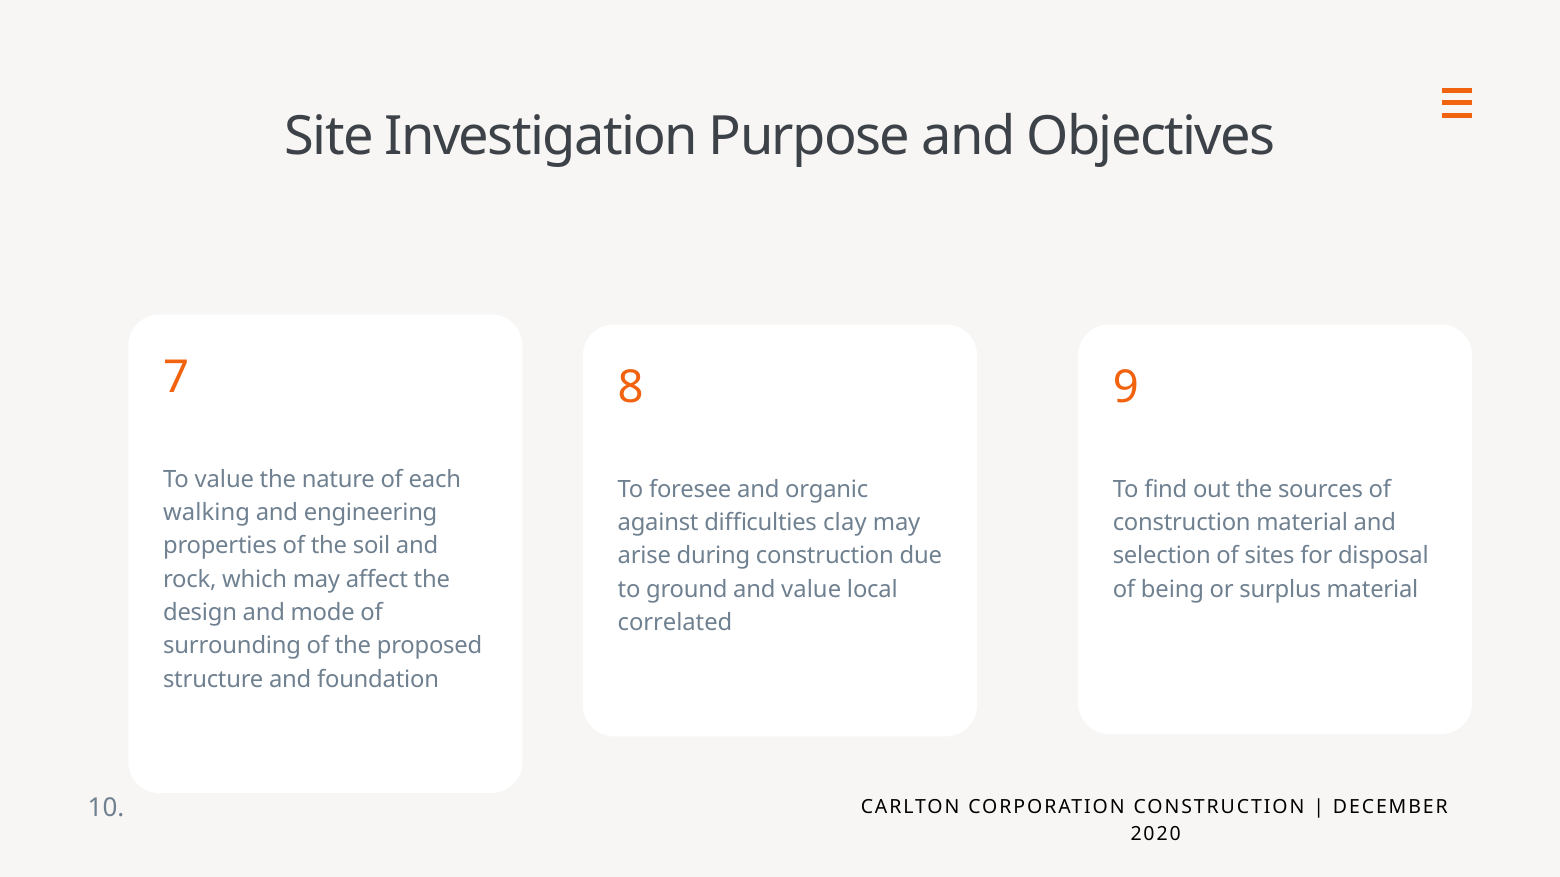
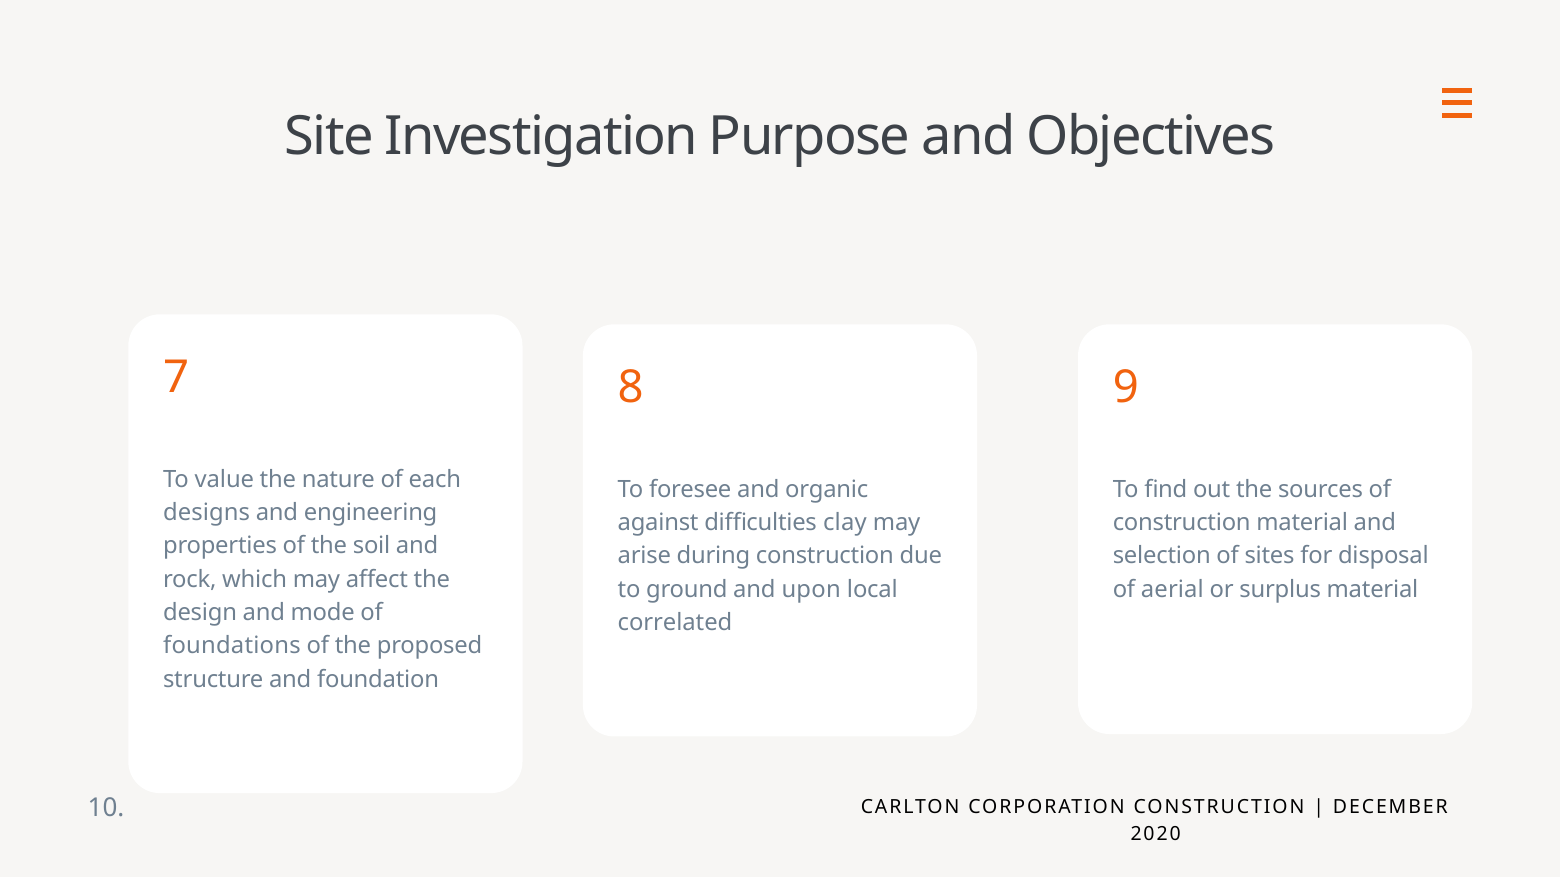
walking: walking -> designs
and value: value -> upon
being: being -> aerial
surrounding: surrounding -> foundations
